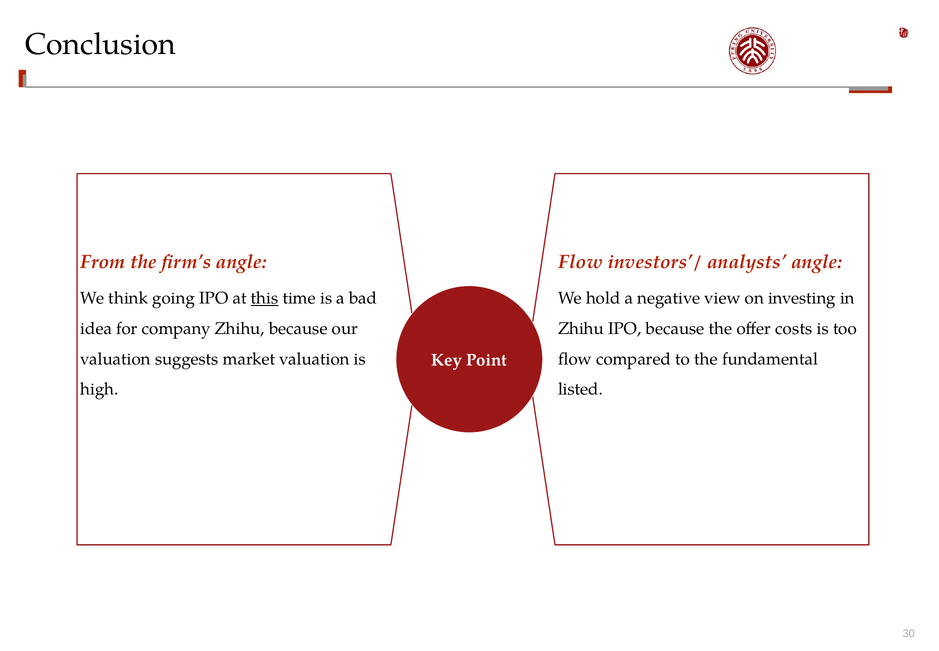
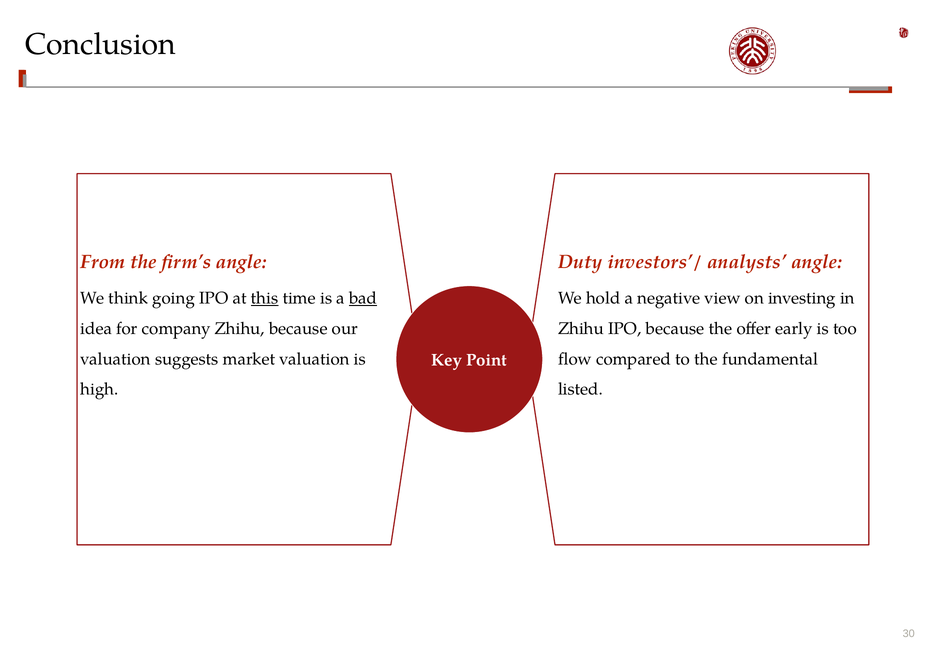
Flow at (580, 262): Flow -> Duty
bad underline: none -> present
costs: costs -> early
